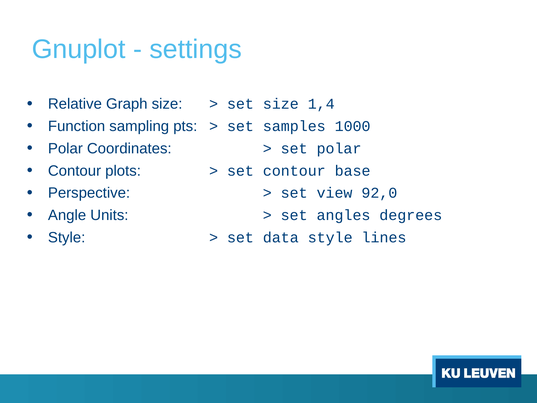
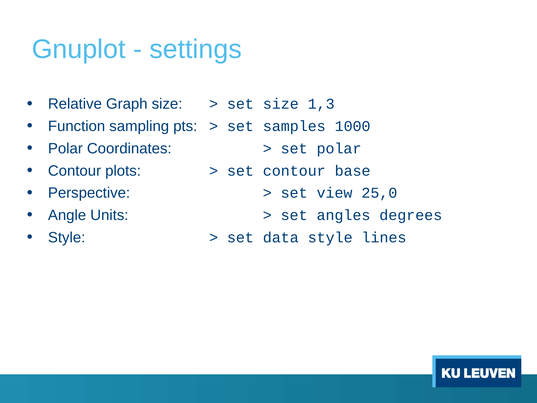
1,4: 1,4 -> 1,3
92,0: 92,0 -> 25,0
